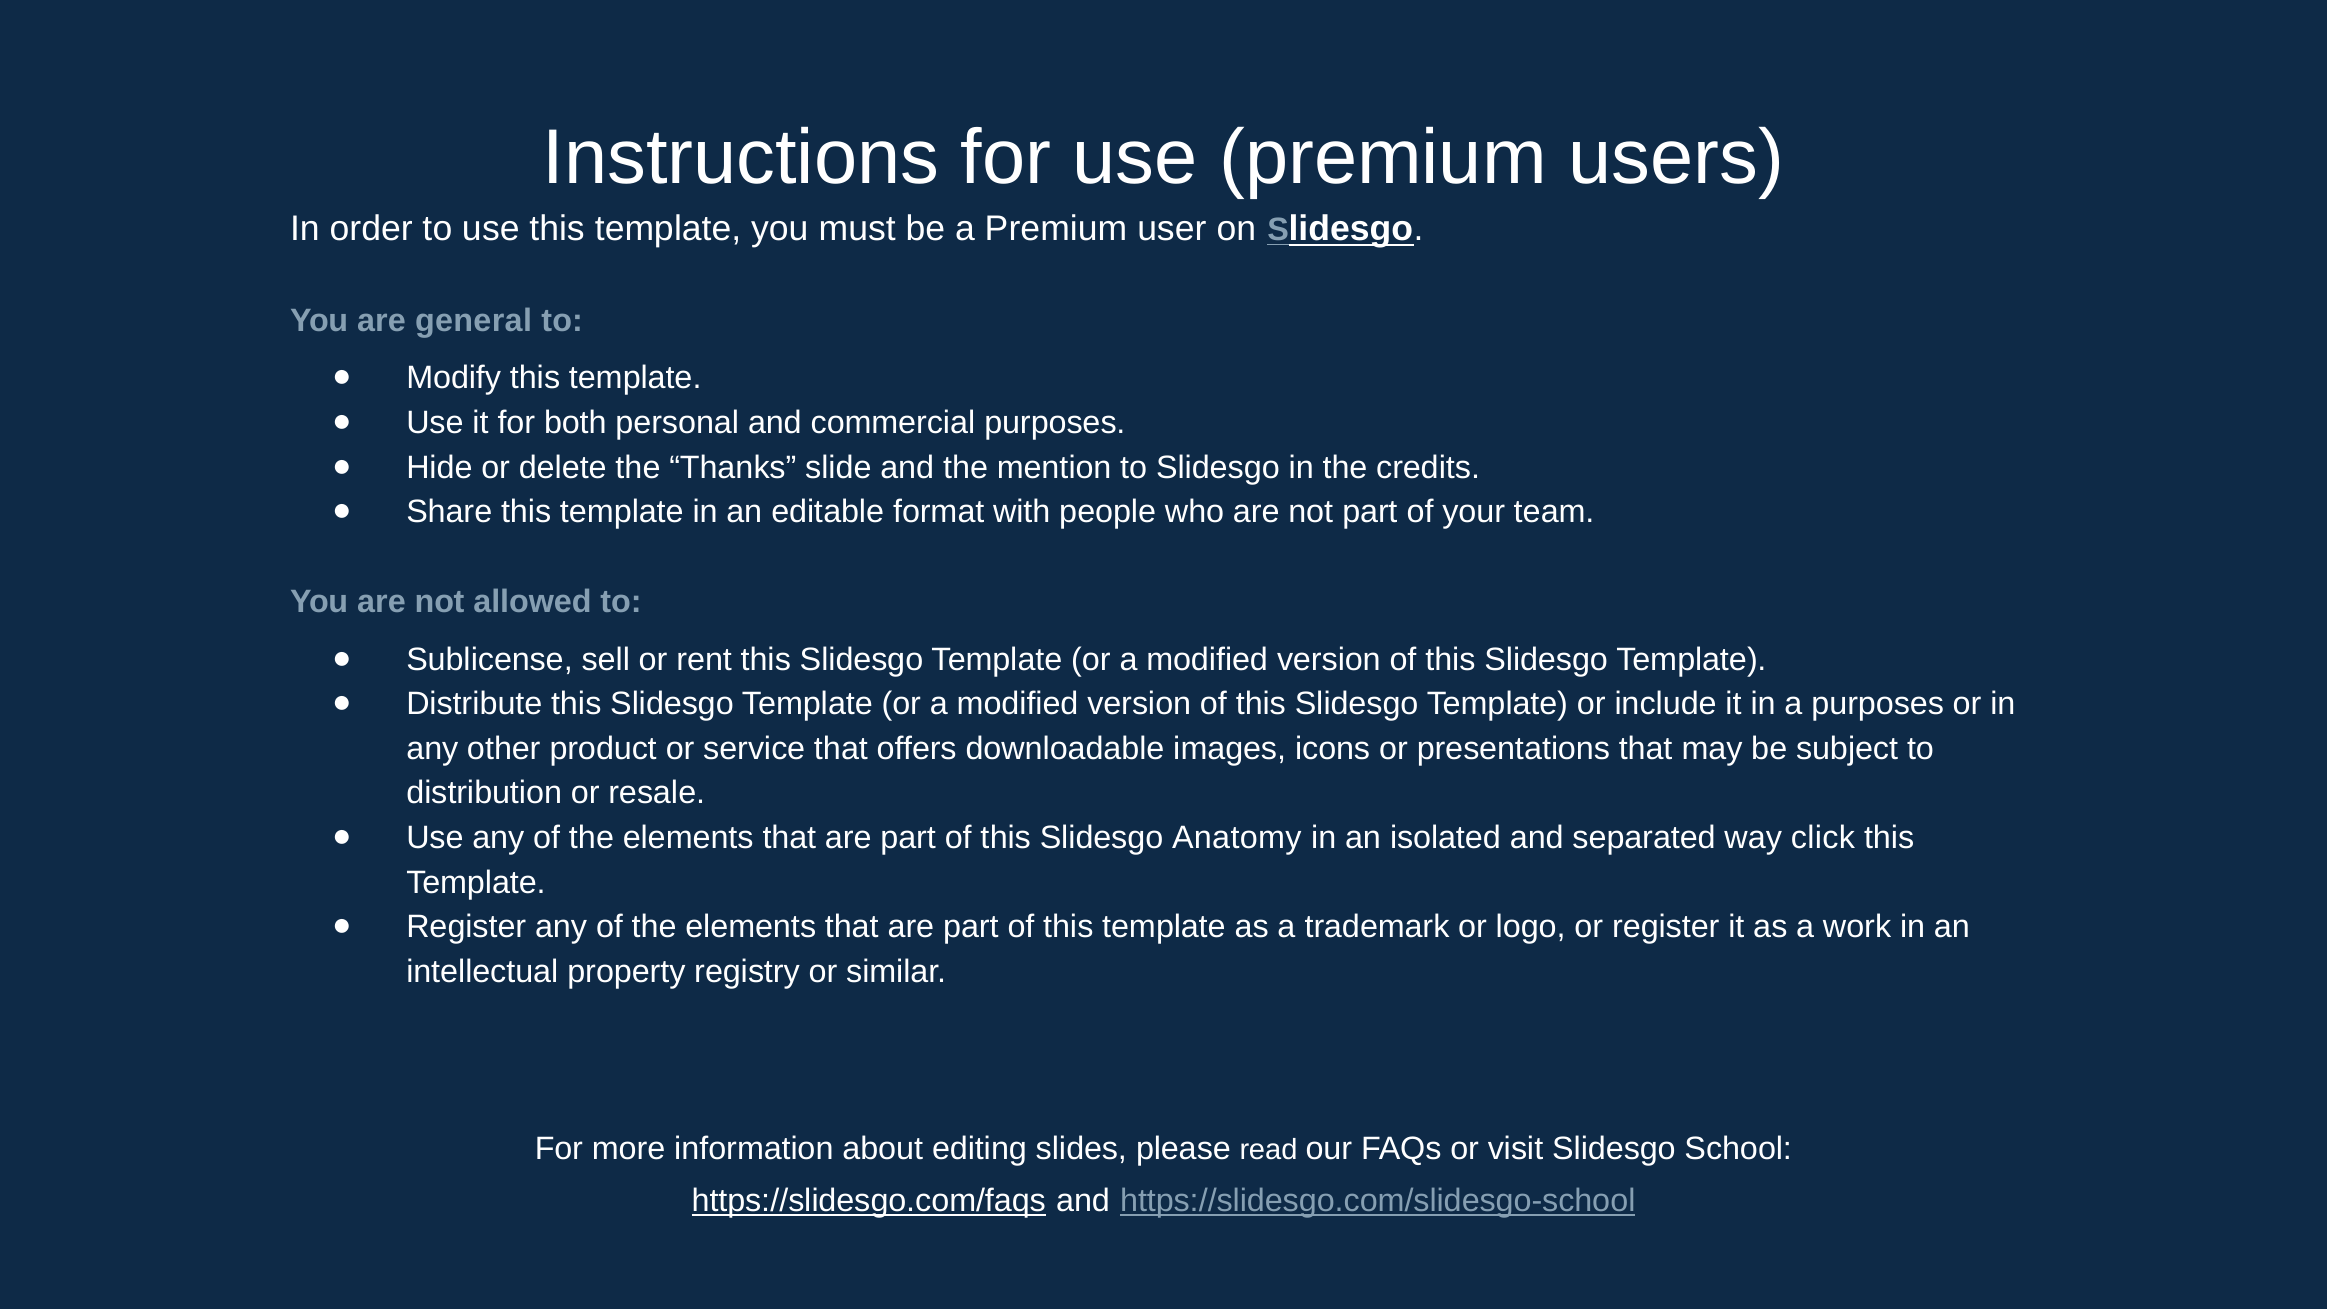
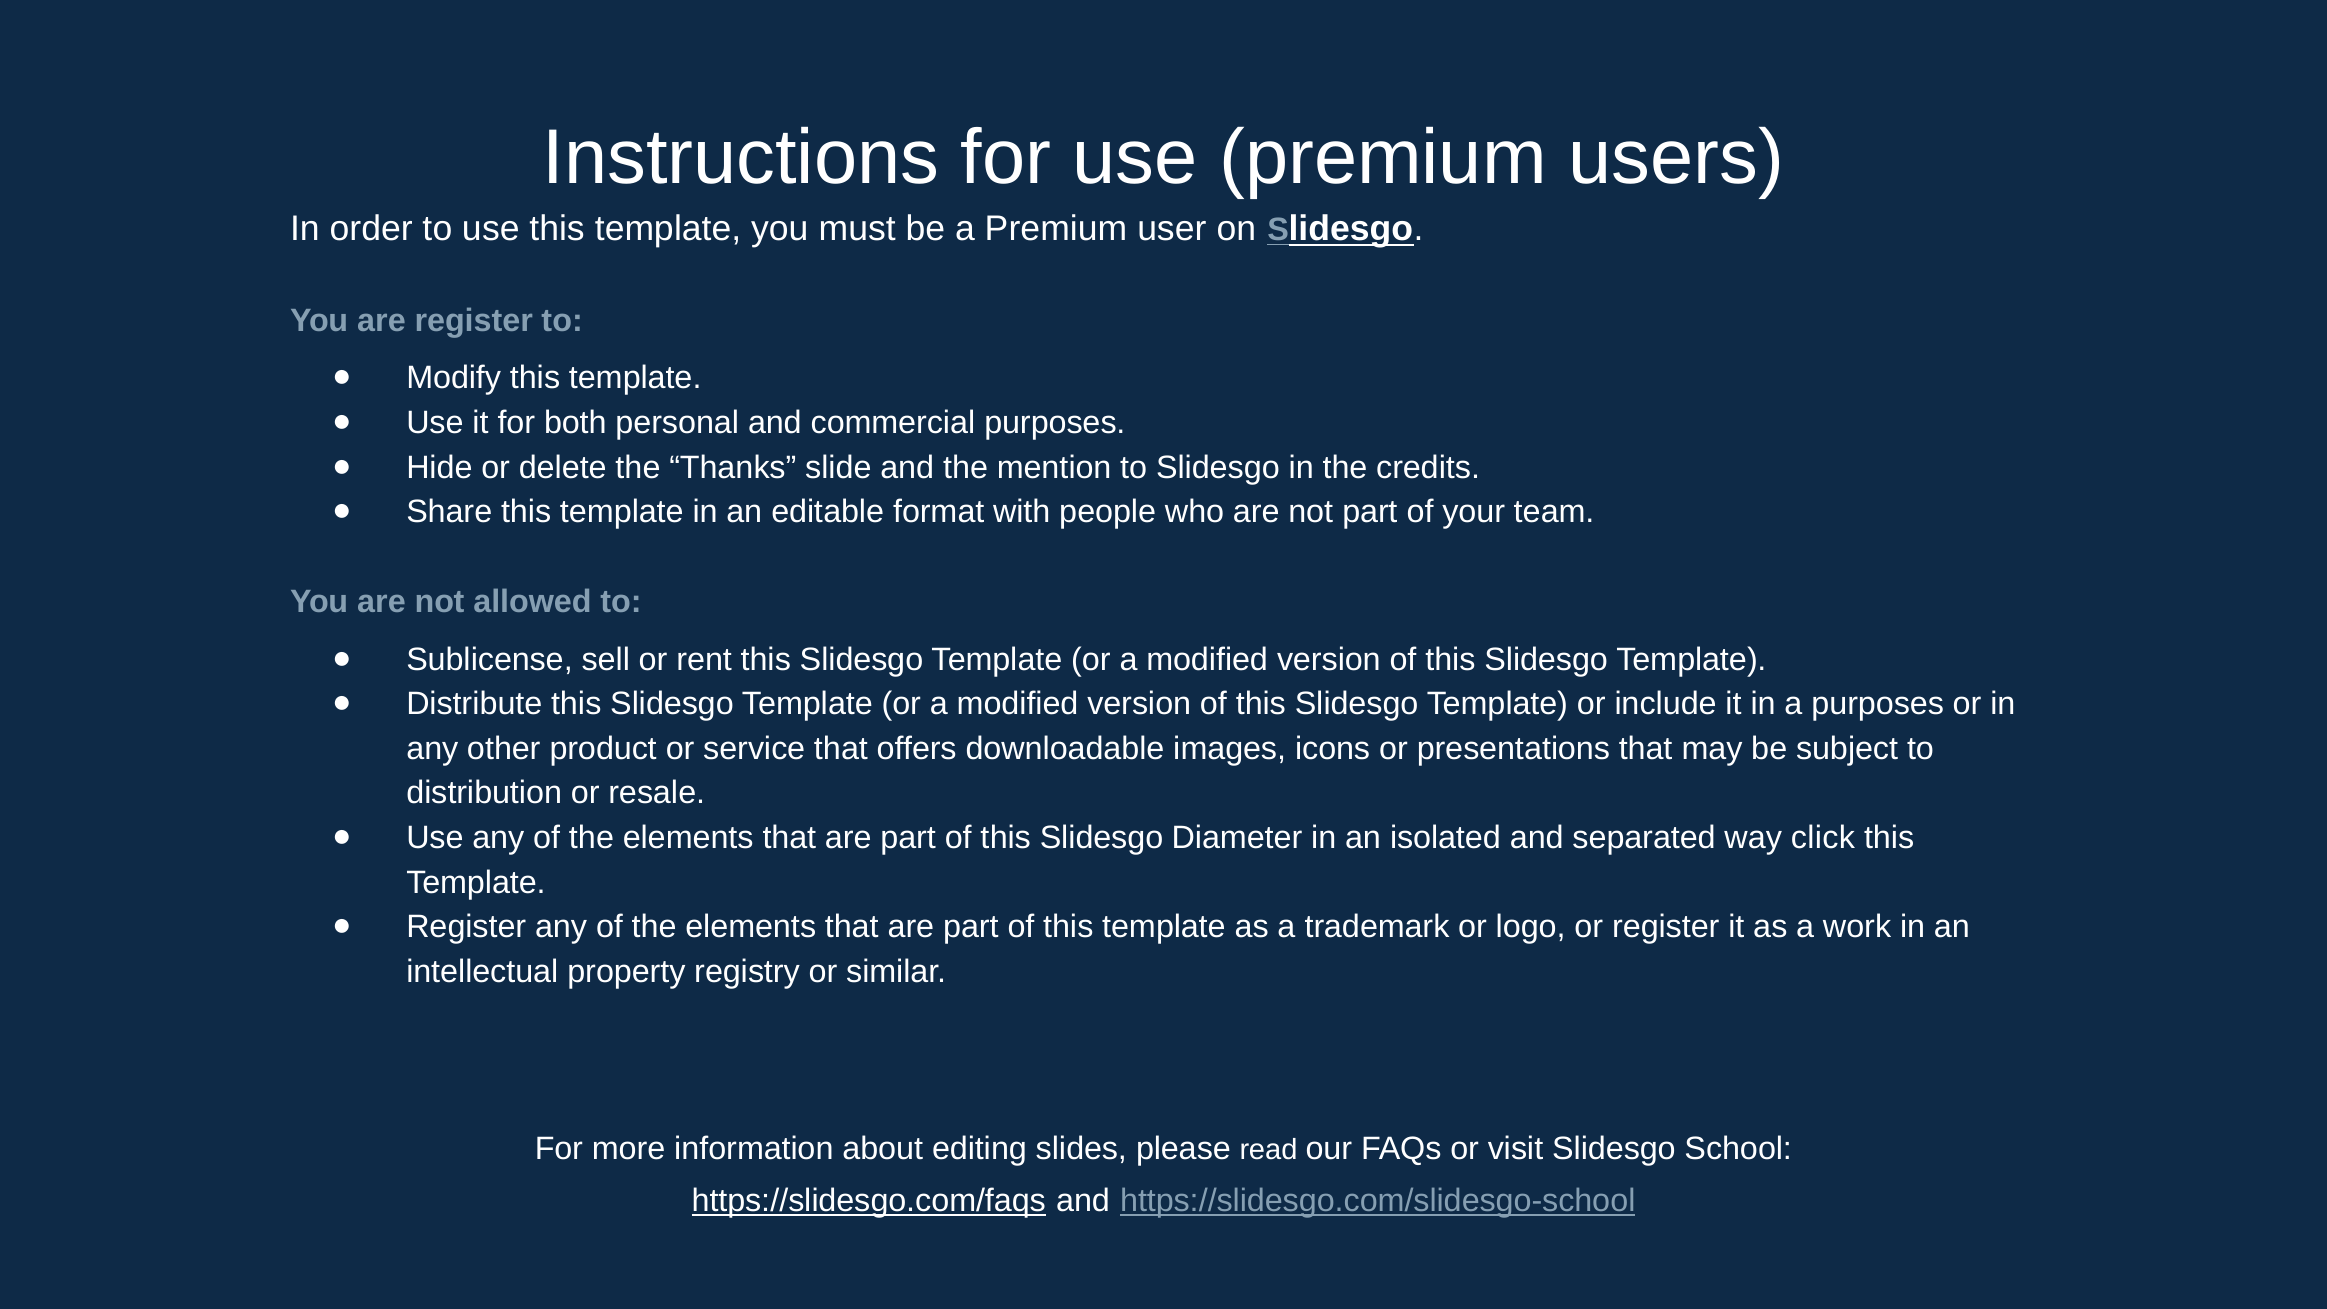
are general: general -> register
Anatomy: Anatomy -> Diameter
